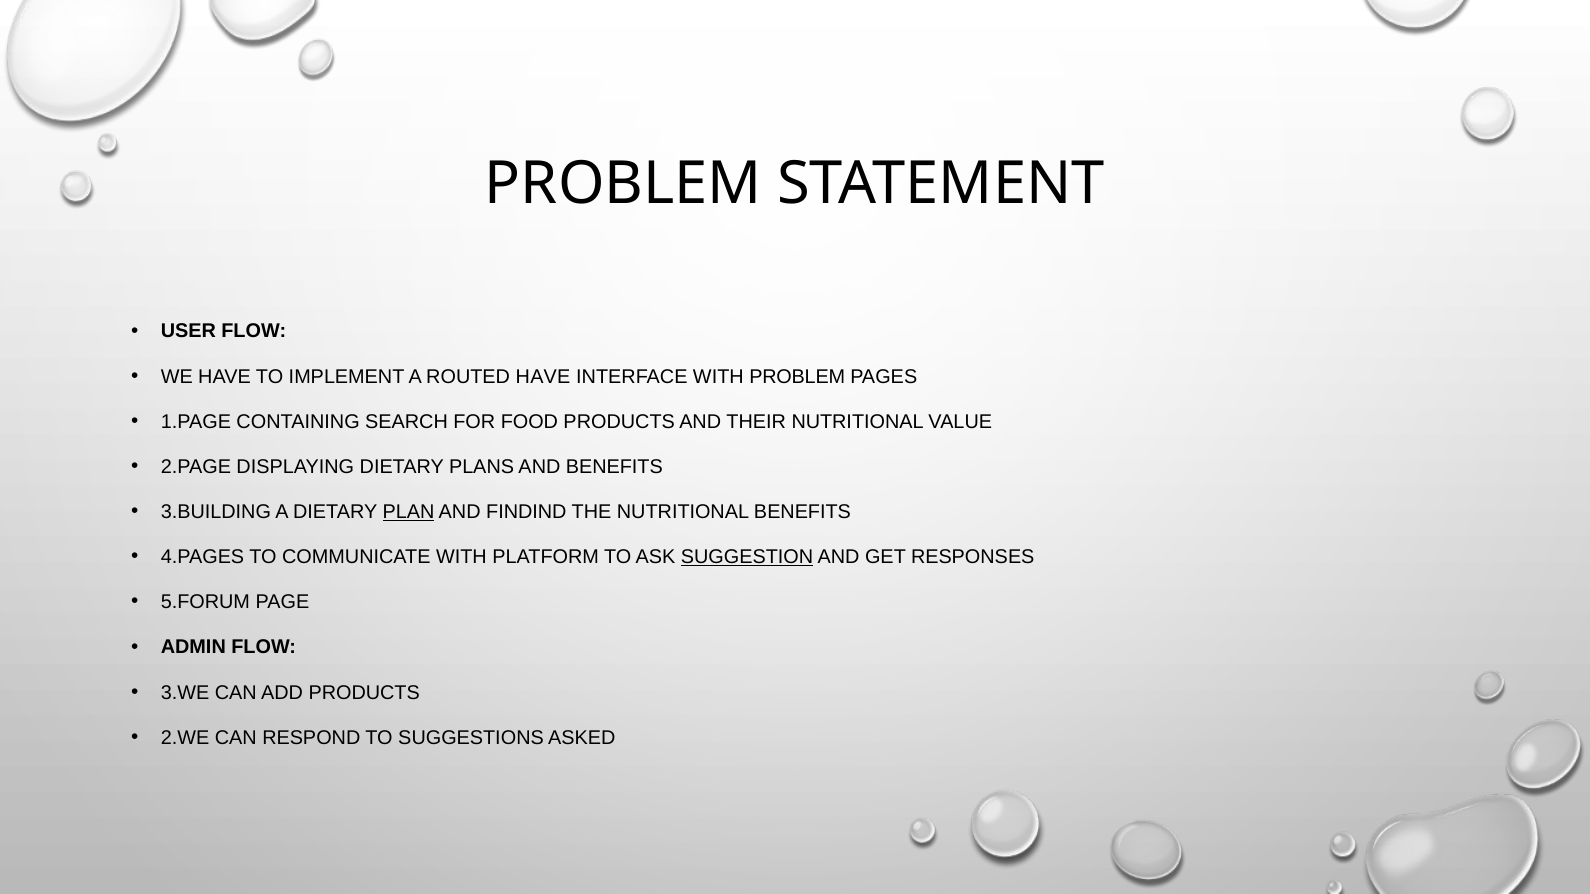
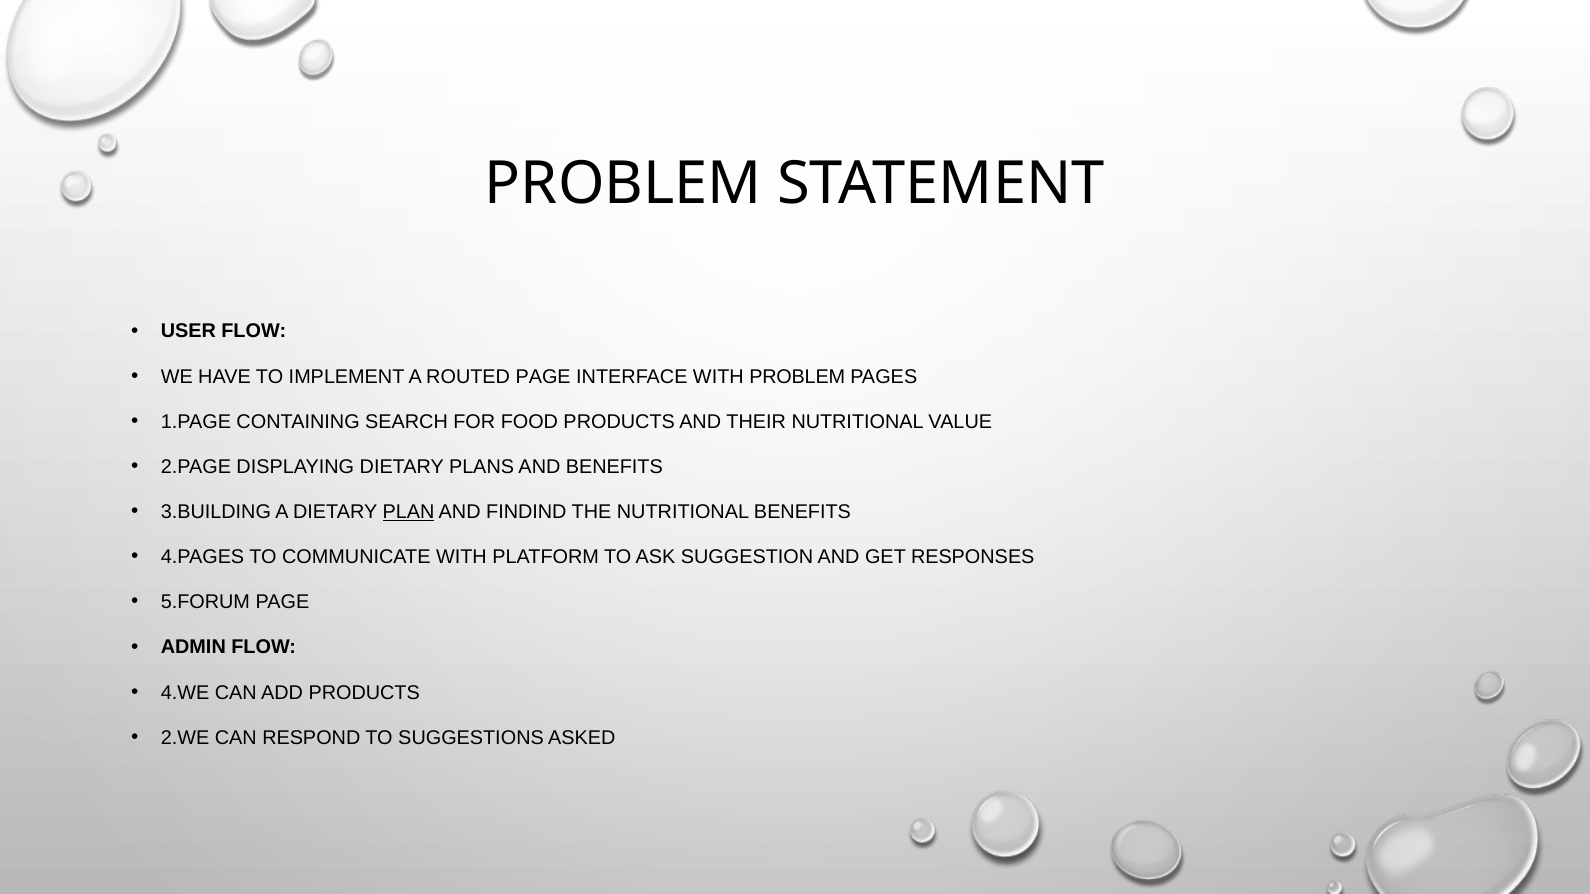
ROUTED HAVE: HAVE -> PAGE
SUGGESTION underline: present -> none
3.WE: 3.WE -> 4.WE
